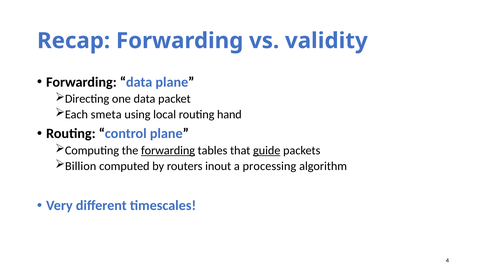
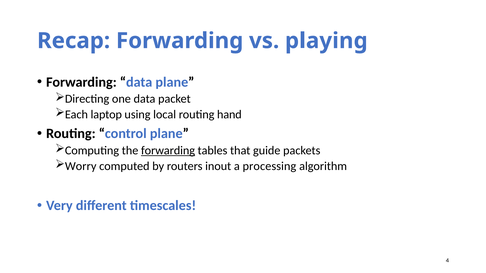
validity: validity -> playing
smeta: smeta -> laptop
guide underline: present -> none
Billion: Billion -> Worry
